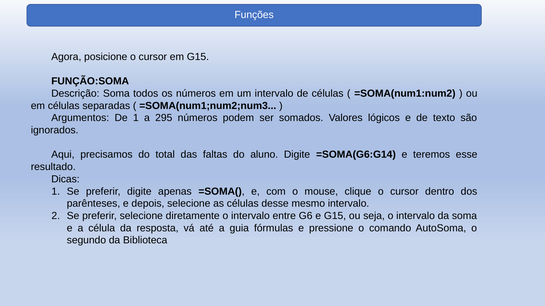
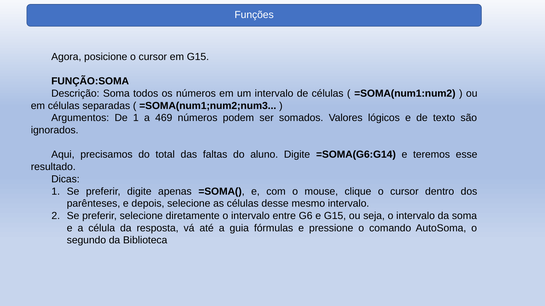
295: 295 -> 469
